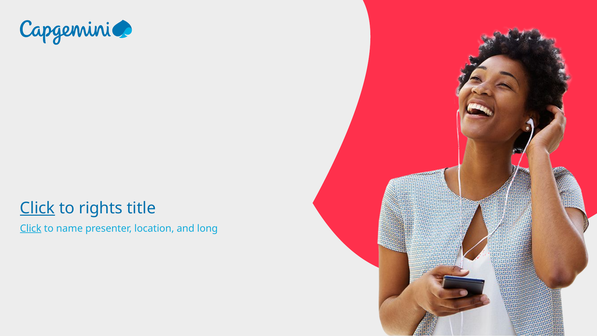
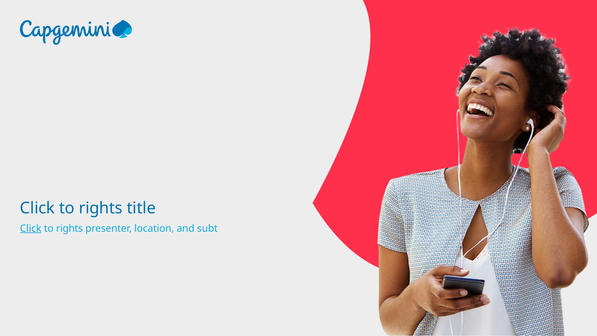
Click at (37, 208) underline: present -> none
name at (69, 228): name -> rights
long: long -> subt
